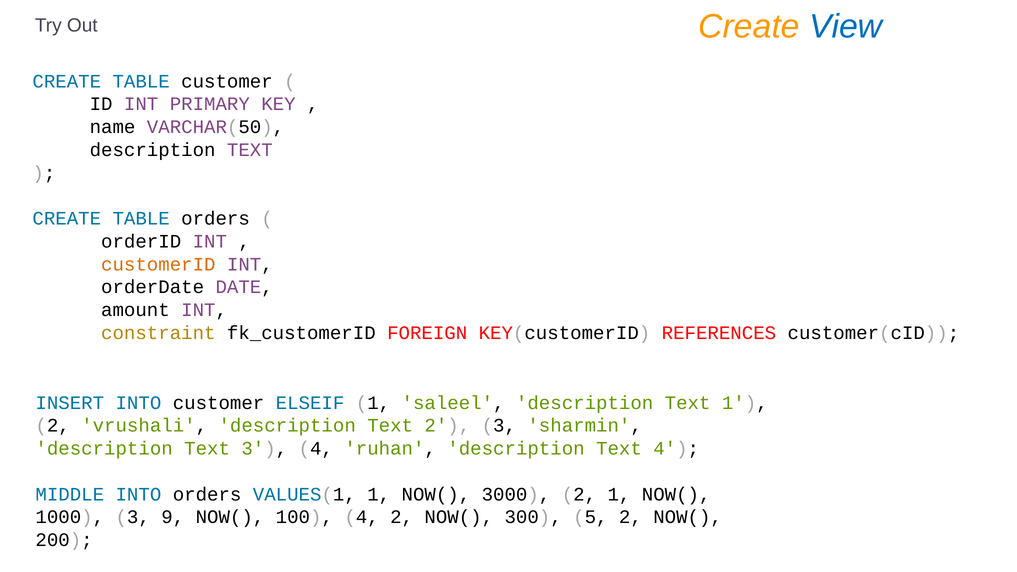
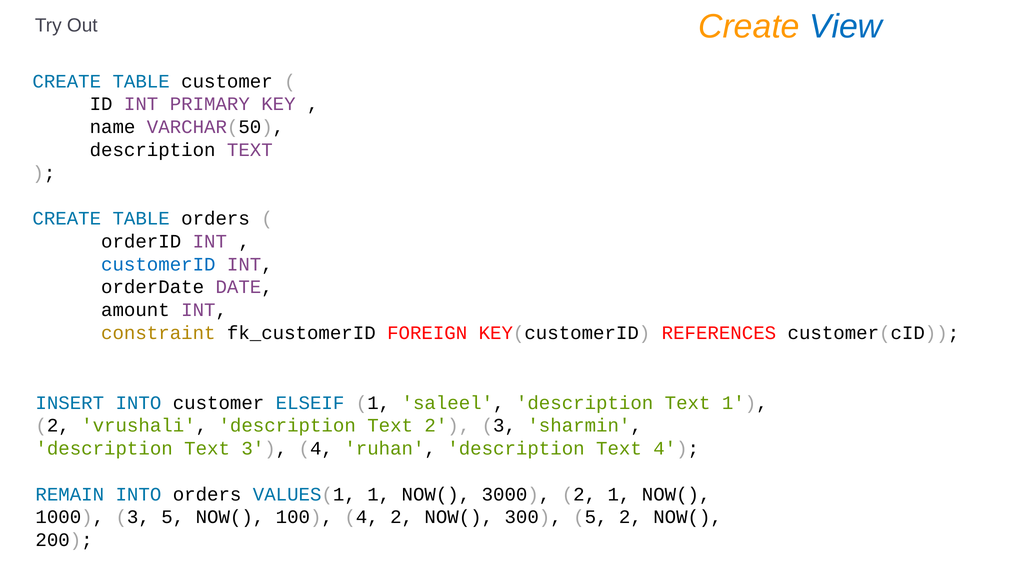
customerID colour: orange -> blue
MIDDLE: MIDDLE -> REMAIN
3 9: 9 -> 5
